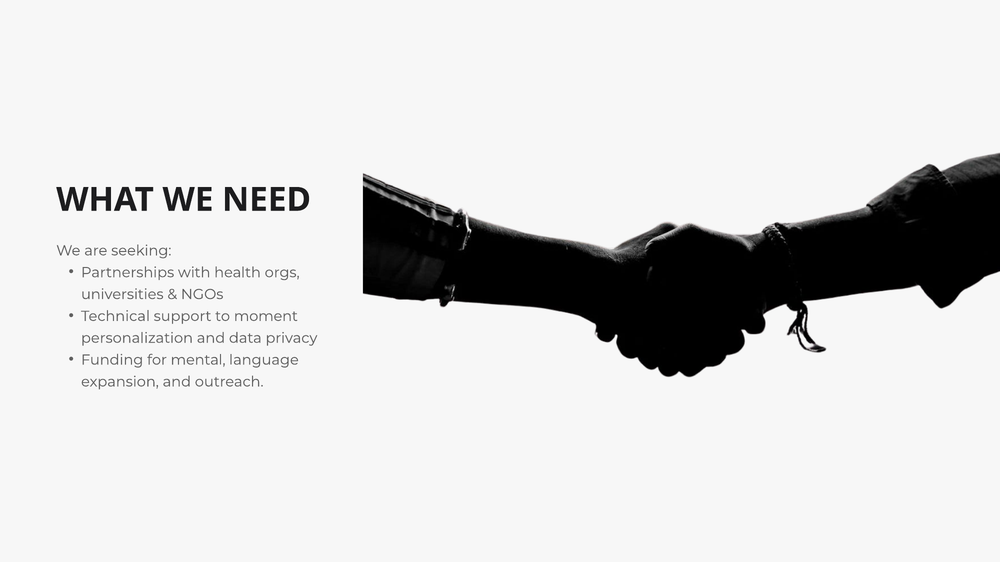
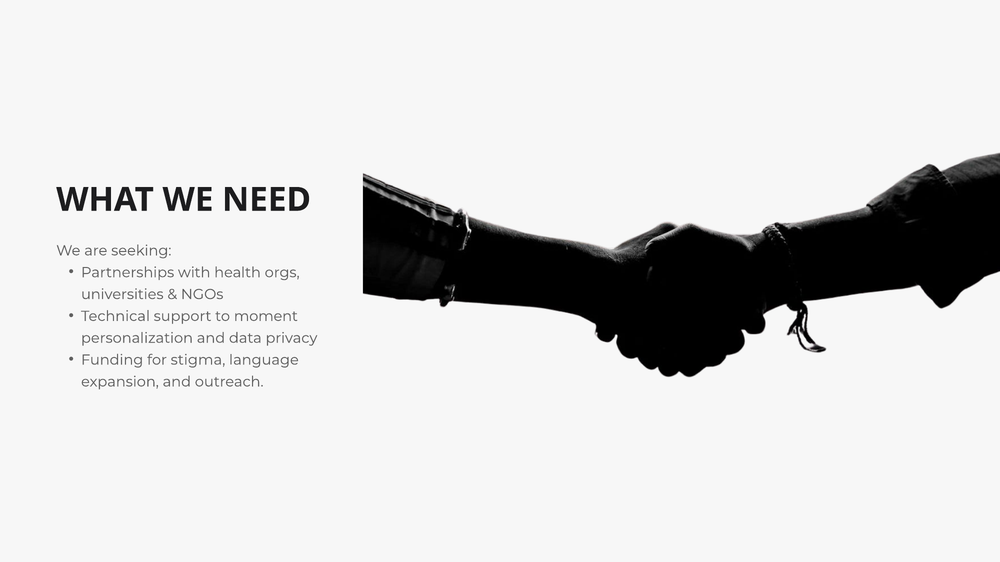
mental: mental -> stigma
